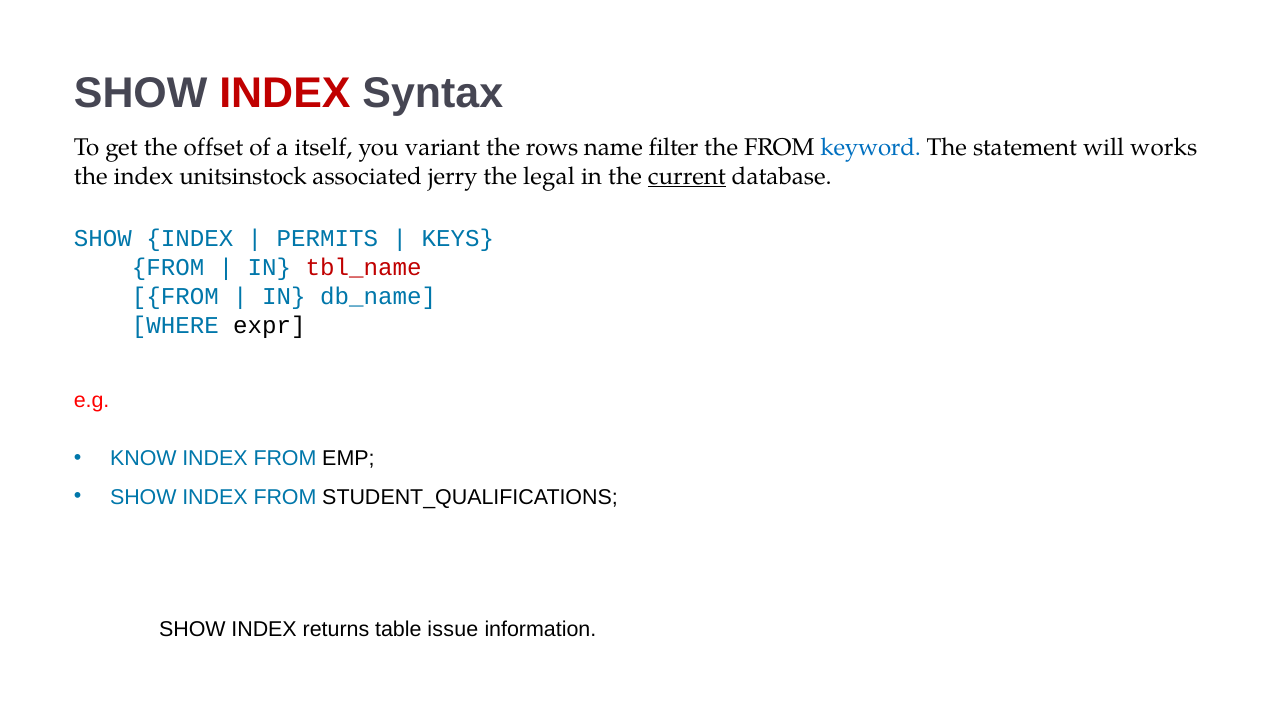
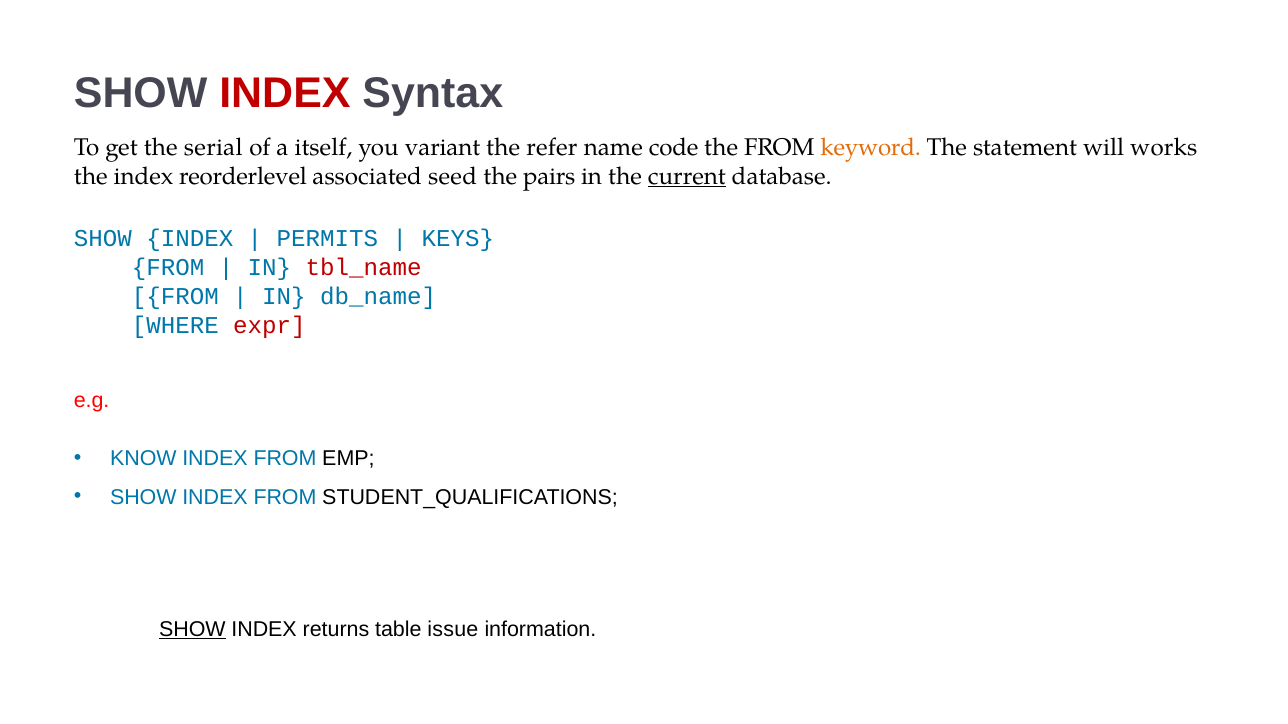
offset: offset -> serial
rows: rows -> refer
filter: filter -> code
keyword colour: blue -> orange
unitsinstock: unitsinstock -> reorderlevel
jerry: jerry -> seed
legal: legal -> pairs
expr colour: black -> red
SHOW at (192, 630) underline: none -> present
